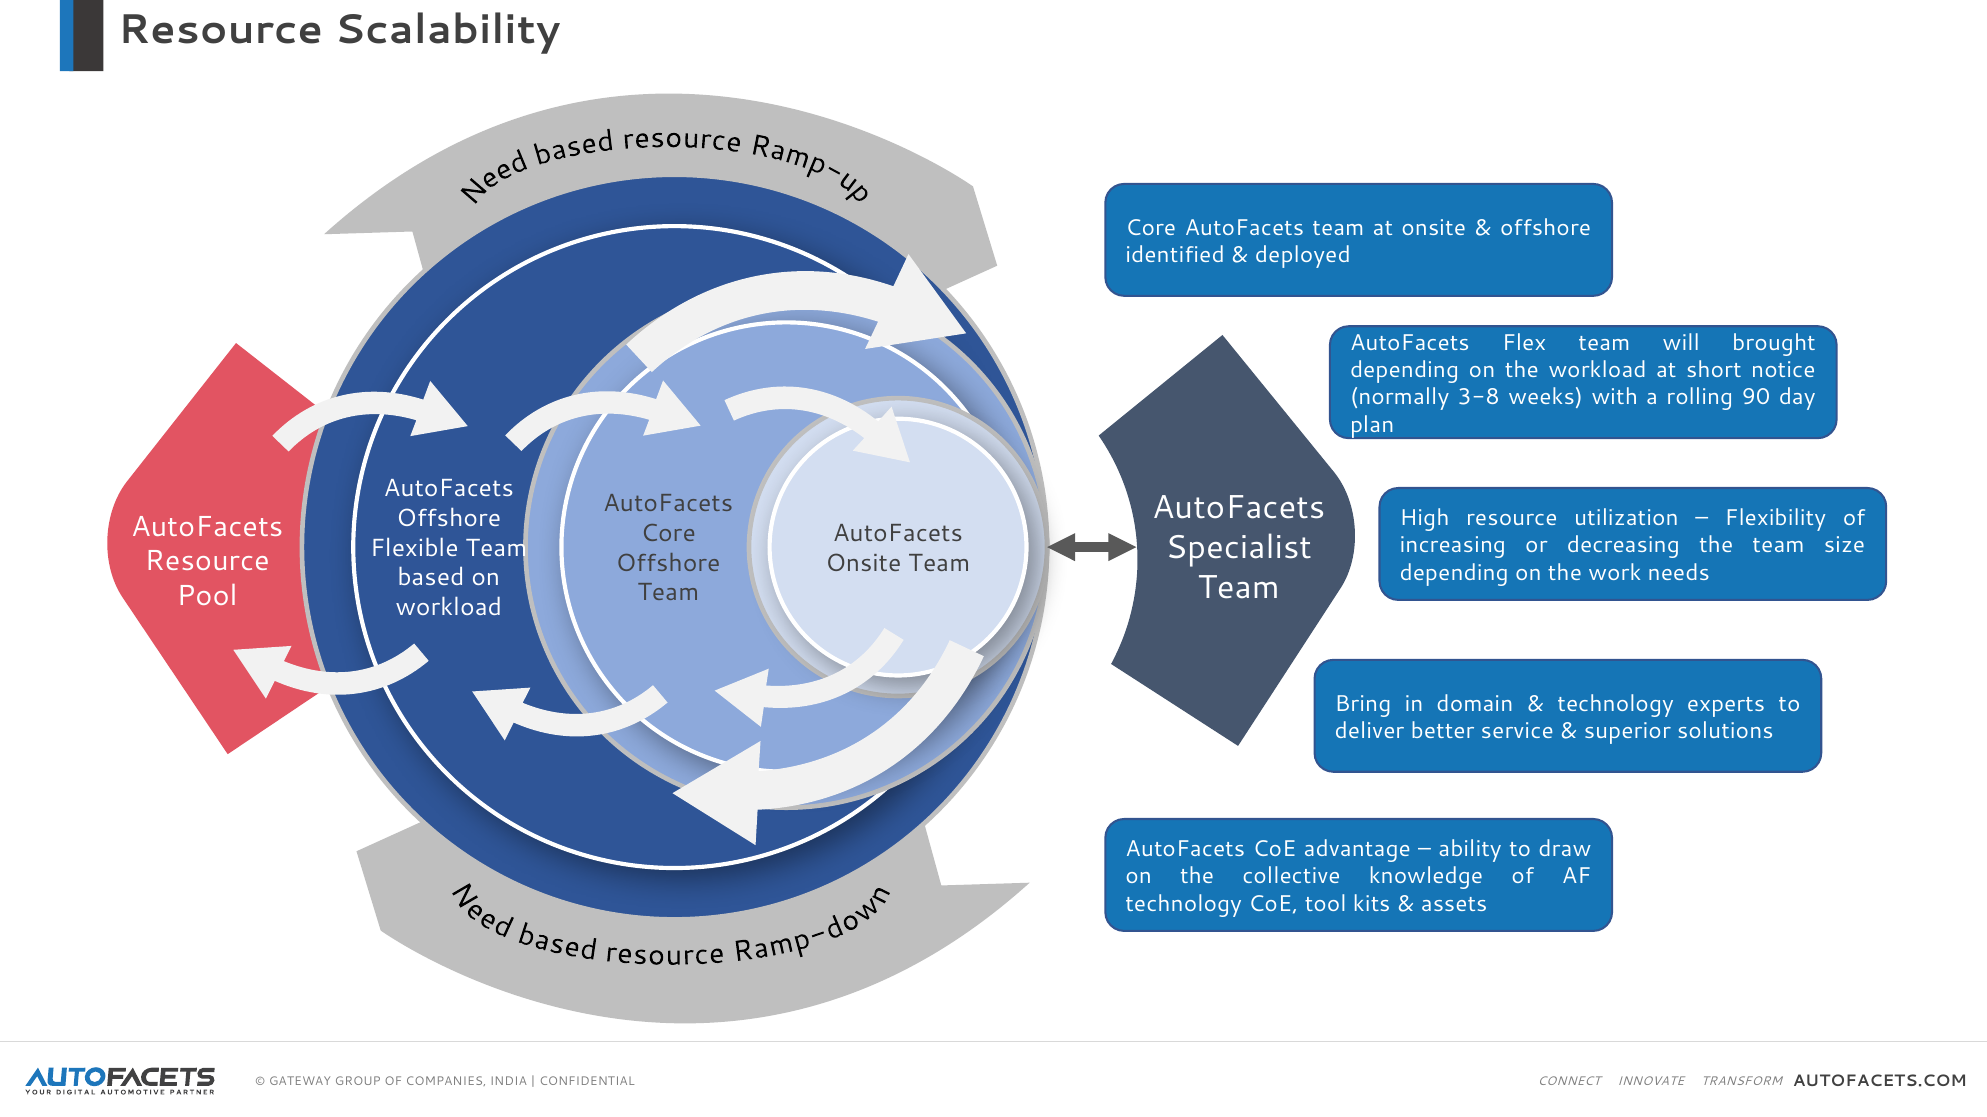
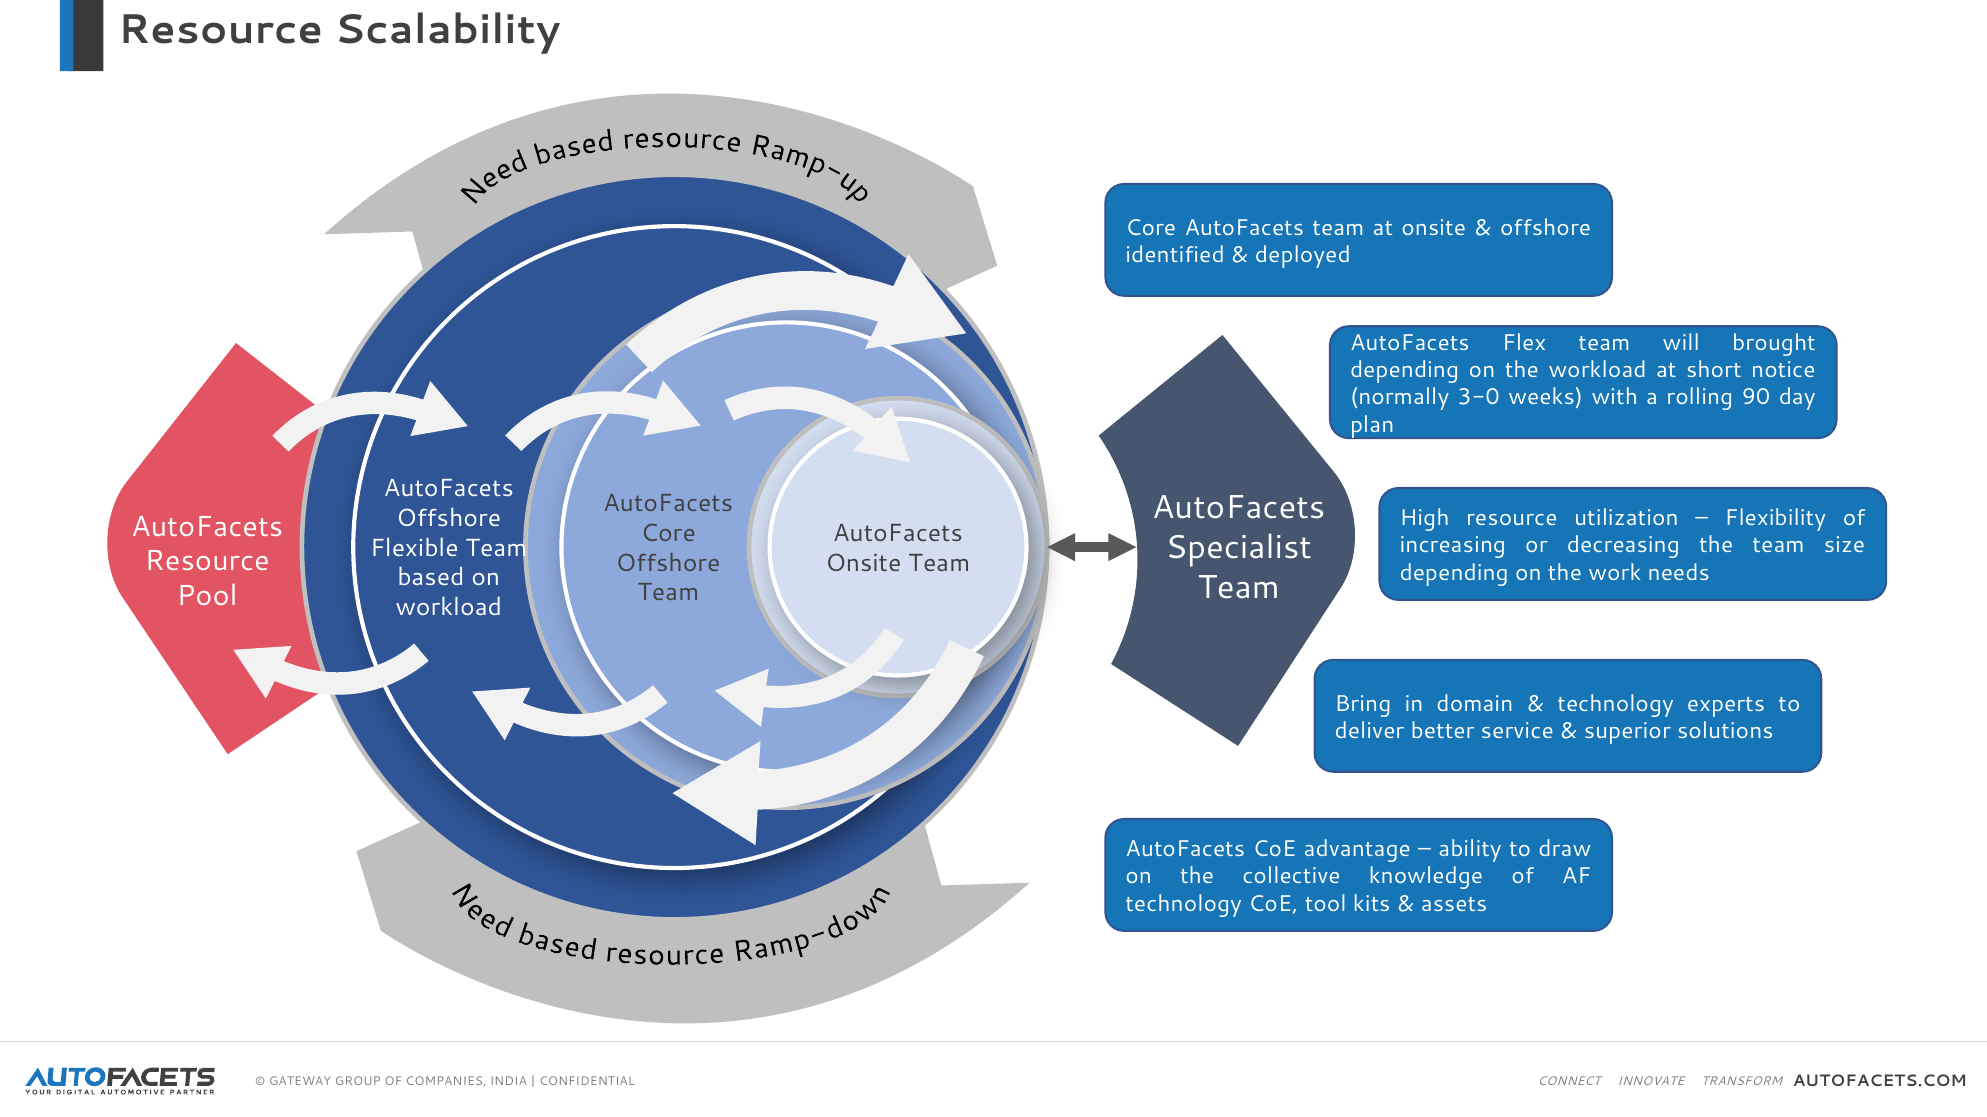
3-8: 3-8 -> 3-0
